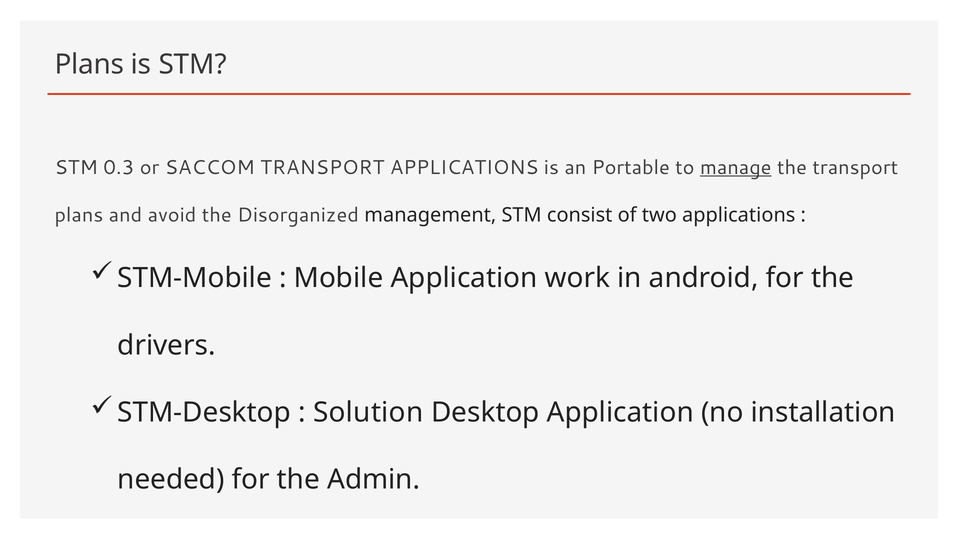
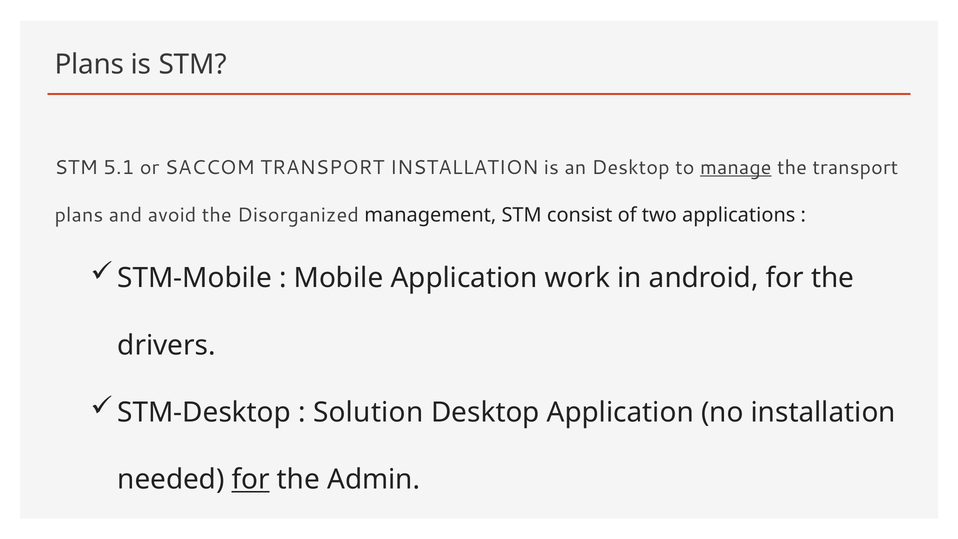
0.3: 0.3 -> 5.1
TRANSPORT APPLICATIONS: APPLICATIONS -> INSTALLATION
an Portable: Portable -> Desktop
for at (251, 479) underline: none -> present
